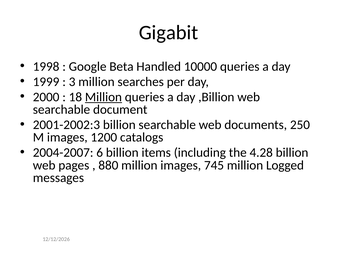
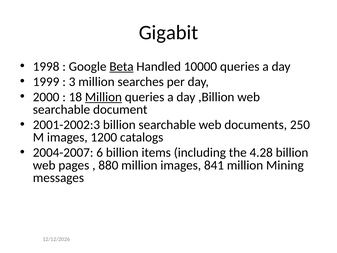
Beta underline: none -> present
745: 745 -> 841
Logged: Logged -> Mining
